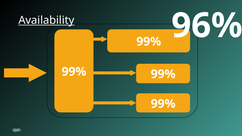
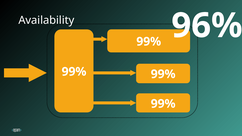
Availability underline: present -> none
